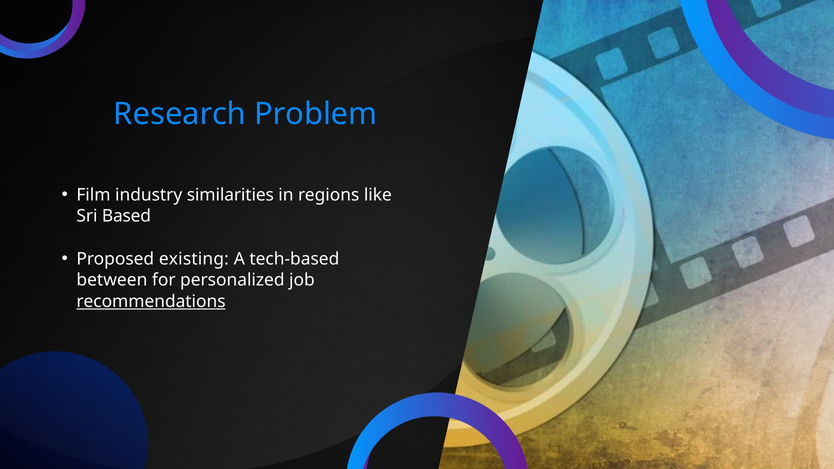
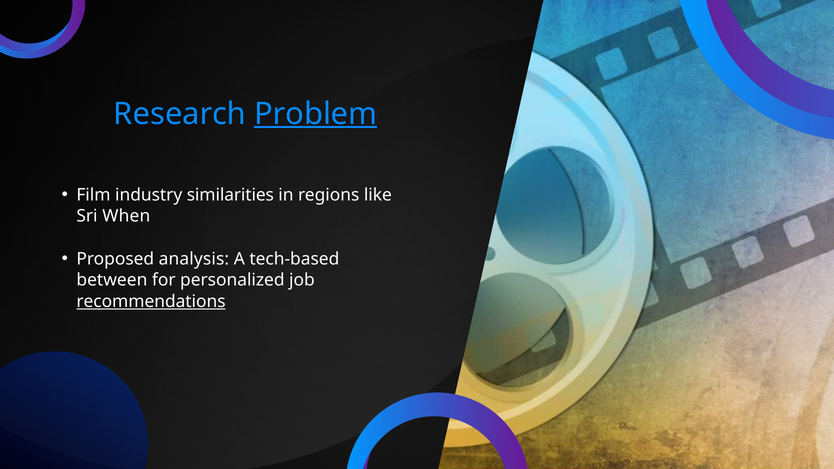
Problem underline: none -> present
Based: Based -> When
existing: existing -> analysis
